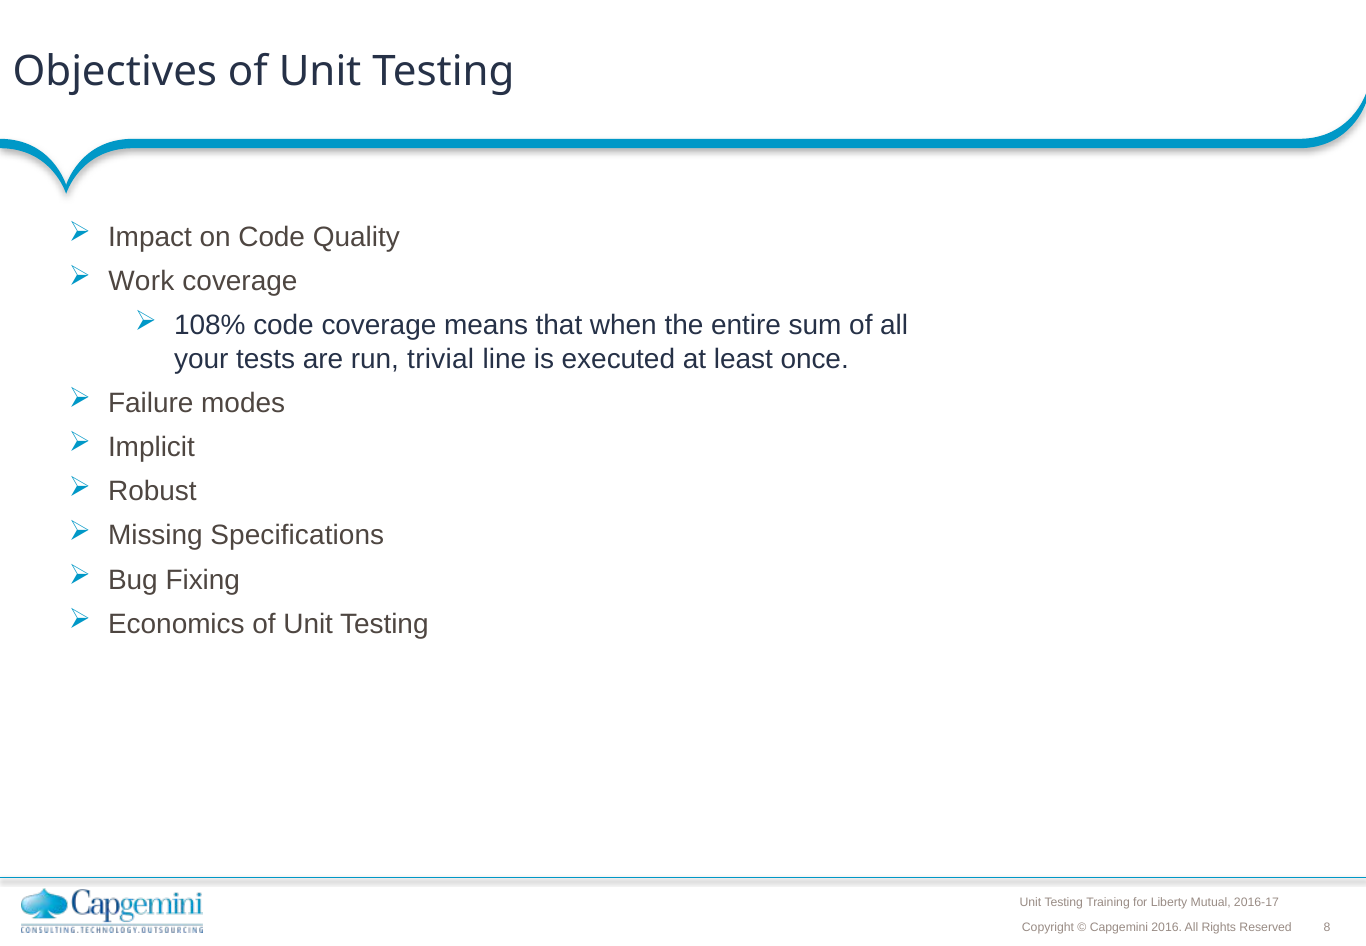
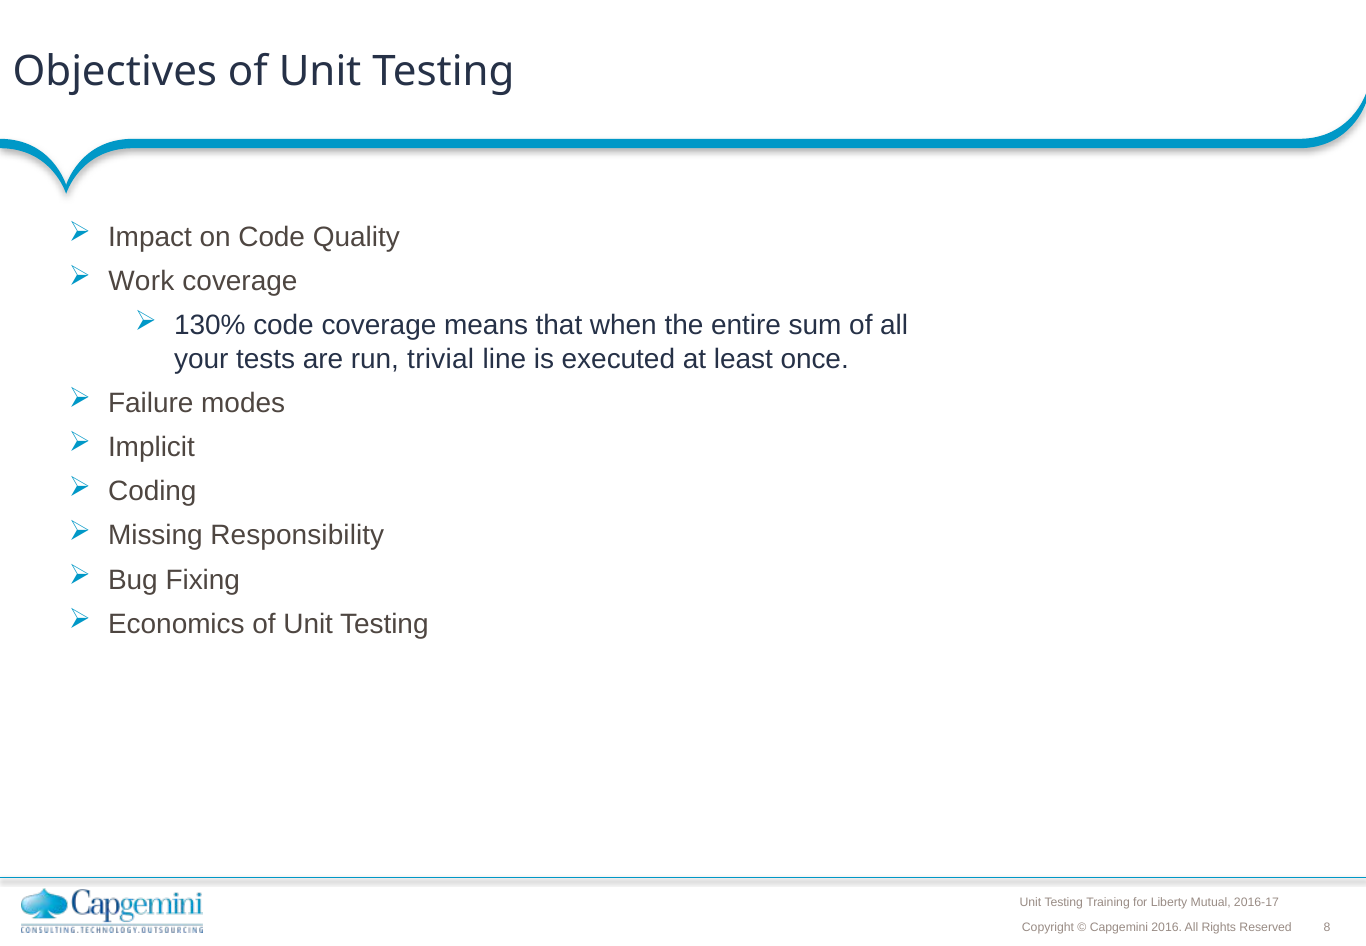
108%: 108% -> 130%
Robust: Robust -> Coding
Specifications: Specifications -> Responsibility
